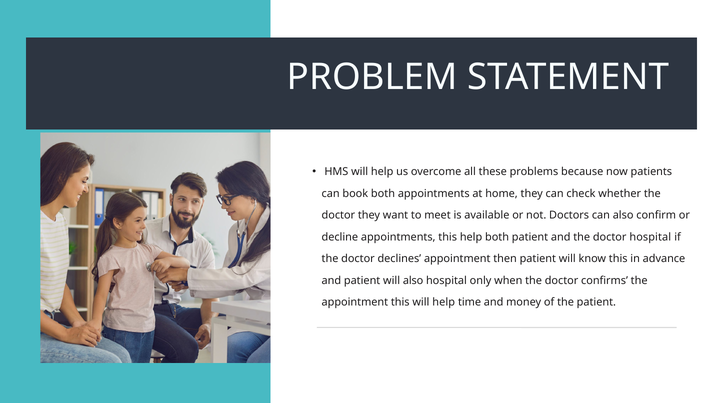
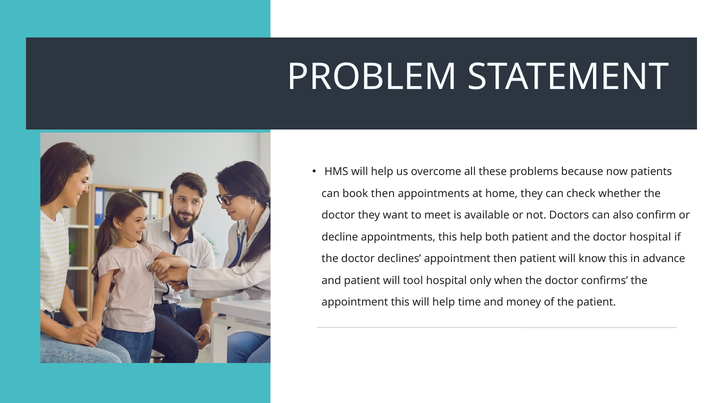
book both: both -> then
will also: also -> tool
